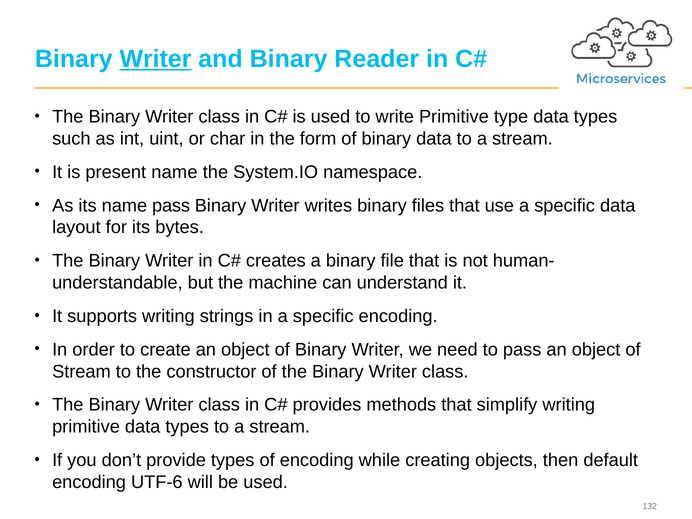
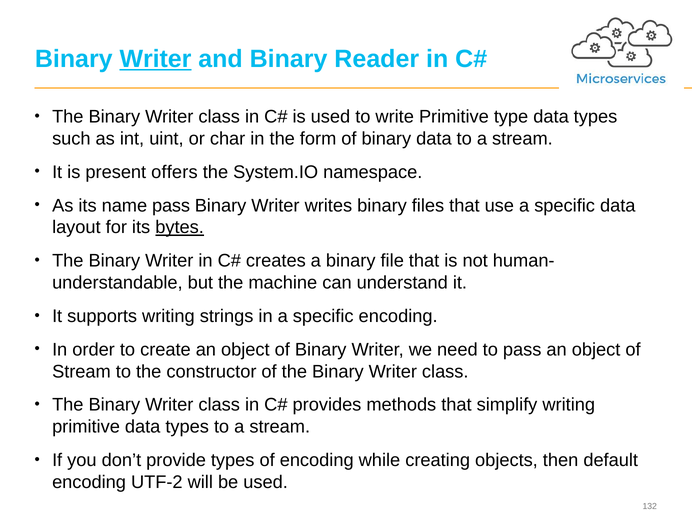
present name: name -> offers
bytes underline: none -> present
UTF-6: UTF-6 -> UTF-2
